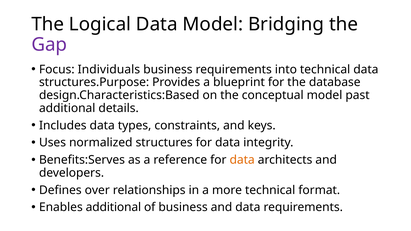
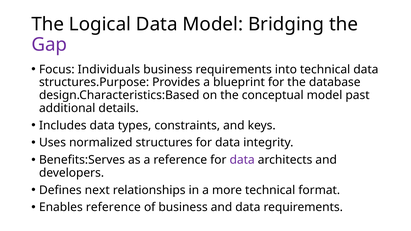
data at (242, 160) colour: orange -> purple
over: over -> next
Enables additional: additional -> reference
